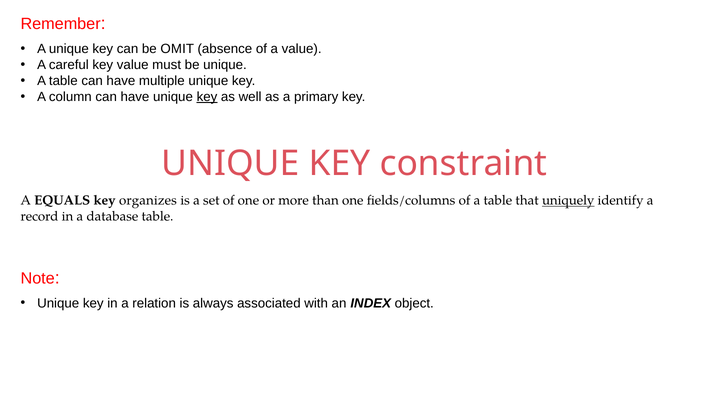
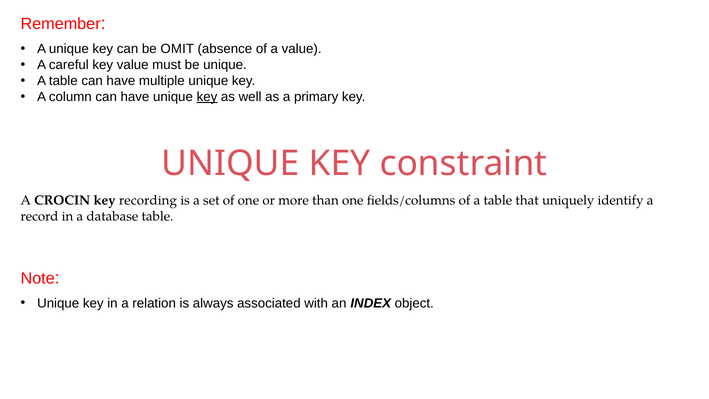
EQUALS: EQUALS -> CROCIN
organizes: organizes -> recording
uniquely underline: present -> none
